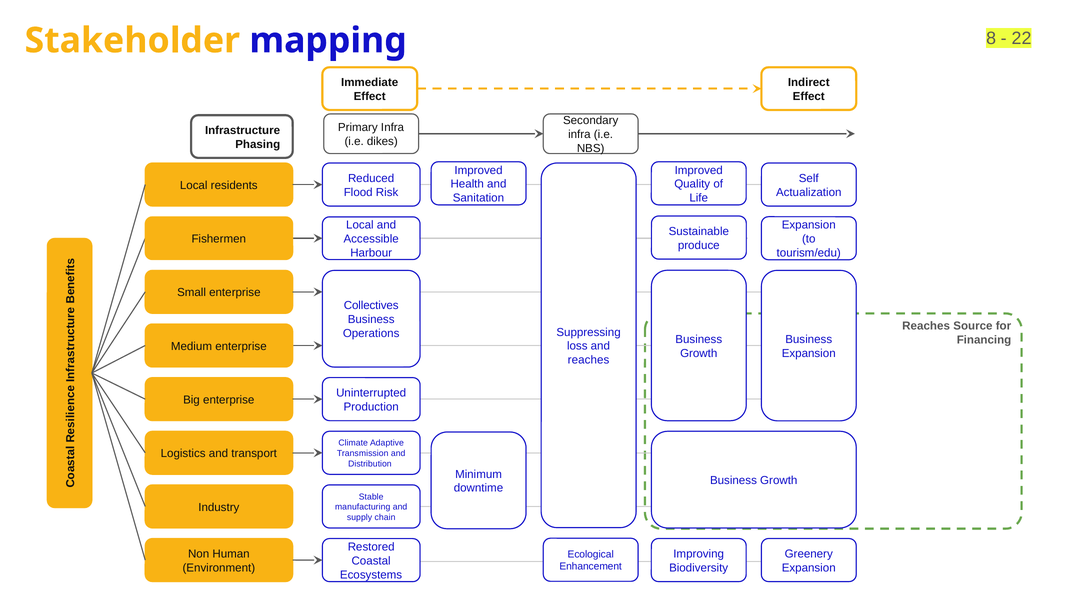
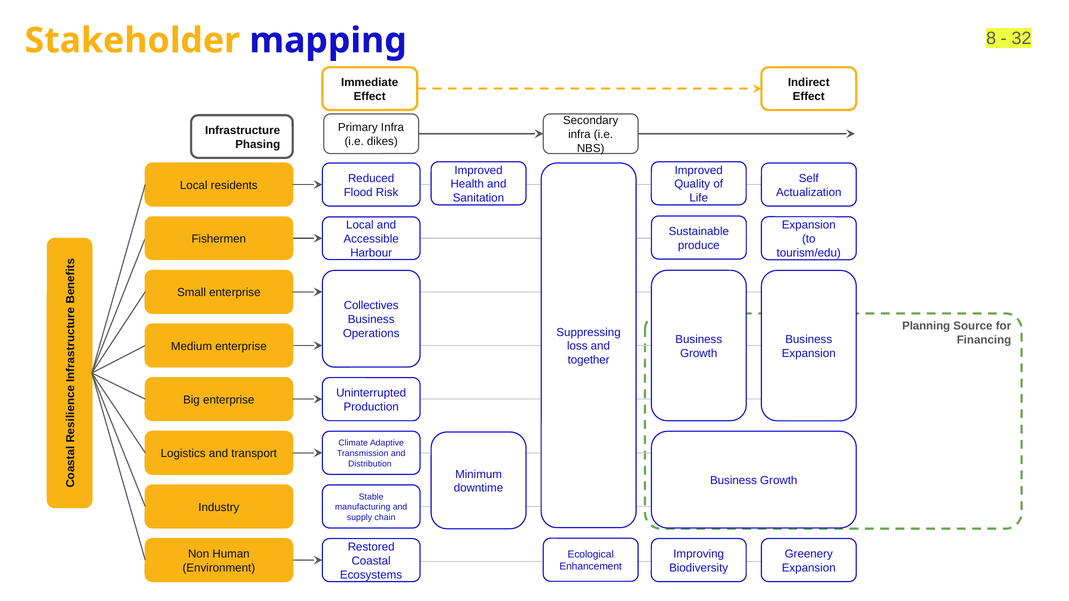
22: 22 -> 32
Reaches at (926, 326): Reaches -> Planning
reaches at (589, 360): reaches -> together
